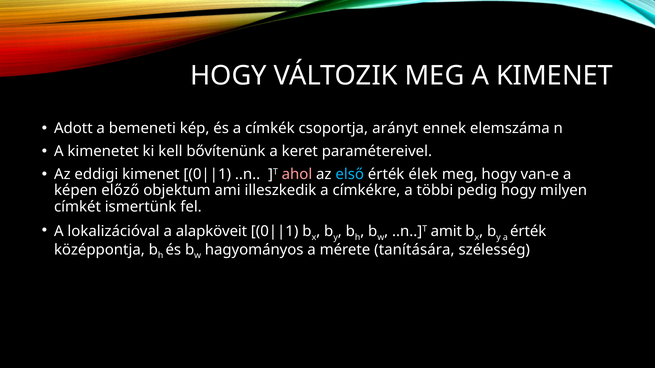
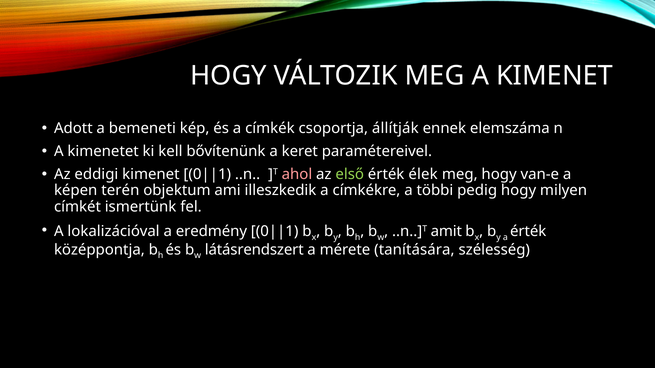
arányt: arányt -> állítják
első colour: light blue -> light green
előző: előző -> terén
alapköveit: alapköveit -> eredmény
hagyományos: hagyományos -> látásrendszert
